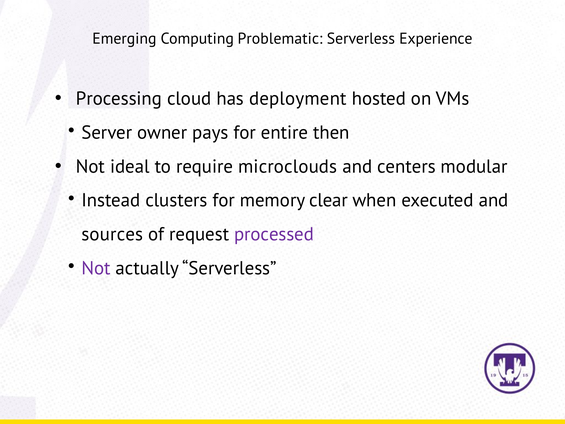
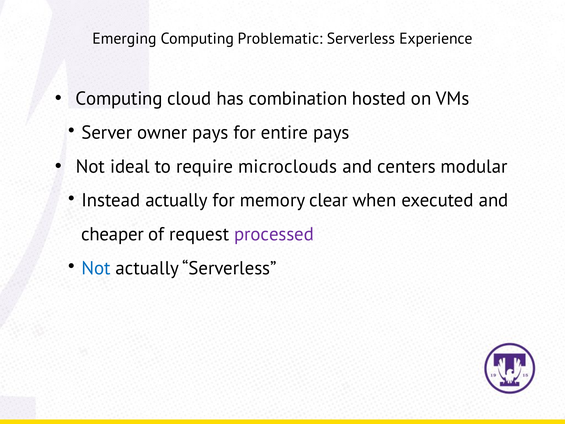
Processing at (119, 99): Processing -> Computing
deployment: deployment -> combination
entire then: then -> pays
Instead clusters: clusters -> actually
sources: sources -> cheaper
Not at (96, 268) colour: purple -> blue
